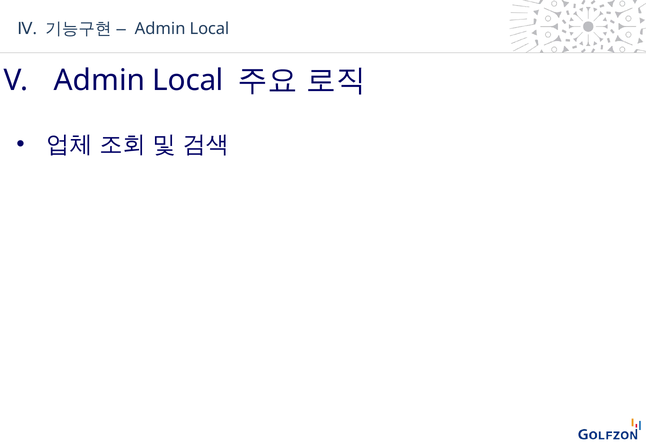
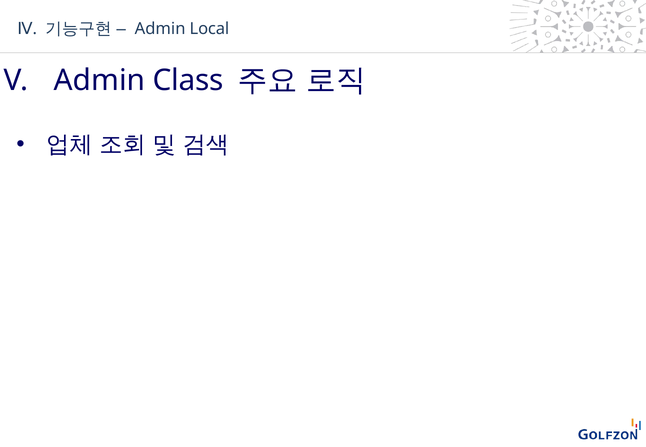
V Admin Local: Local -> Class
